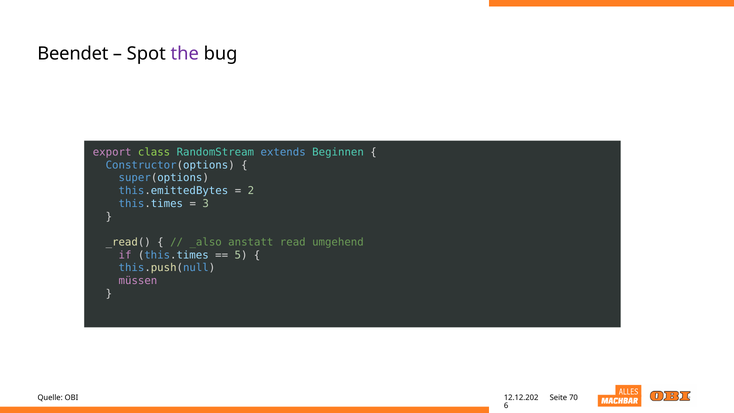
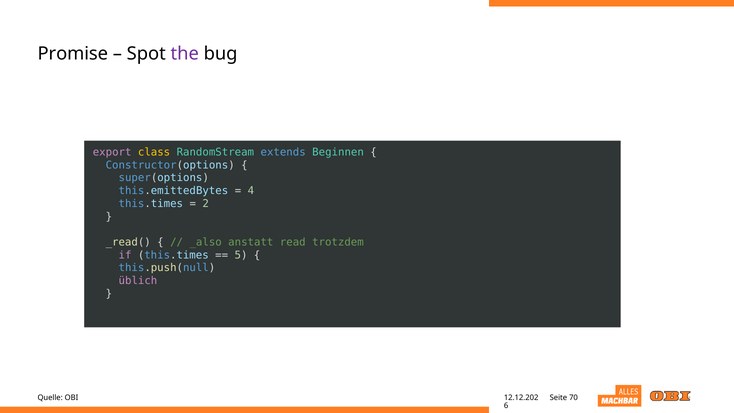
Beendet: Beendet -> Promise
class colour: light green -> yellow
2: 2 -> 4
3: 3 -> 2
umgehend: umgehend -> trotzdem
müssen: müssen -> üblich
